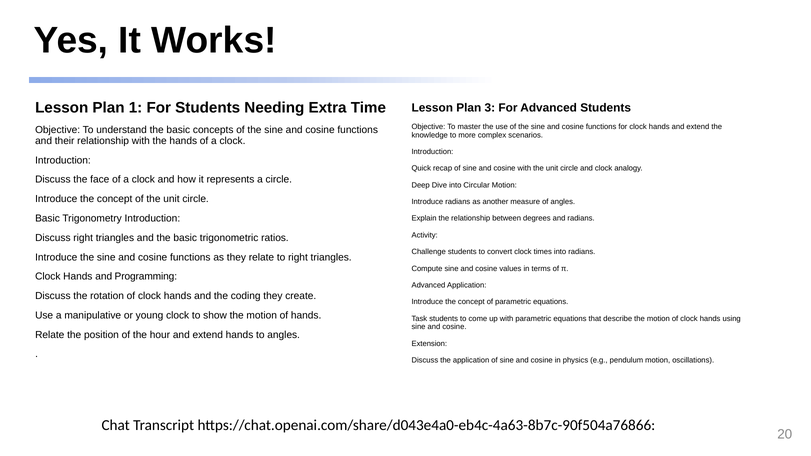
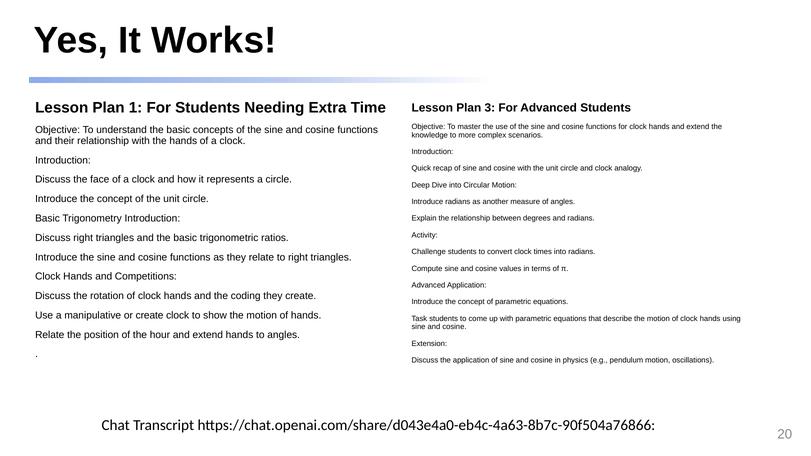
Programming: Programming -> Competitions
or young: young -> create
